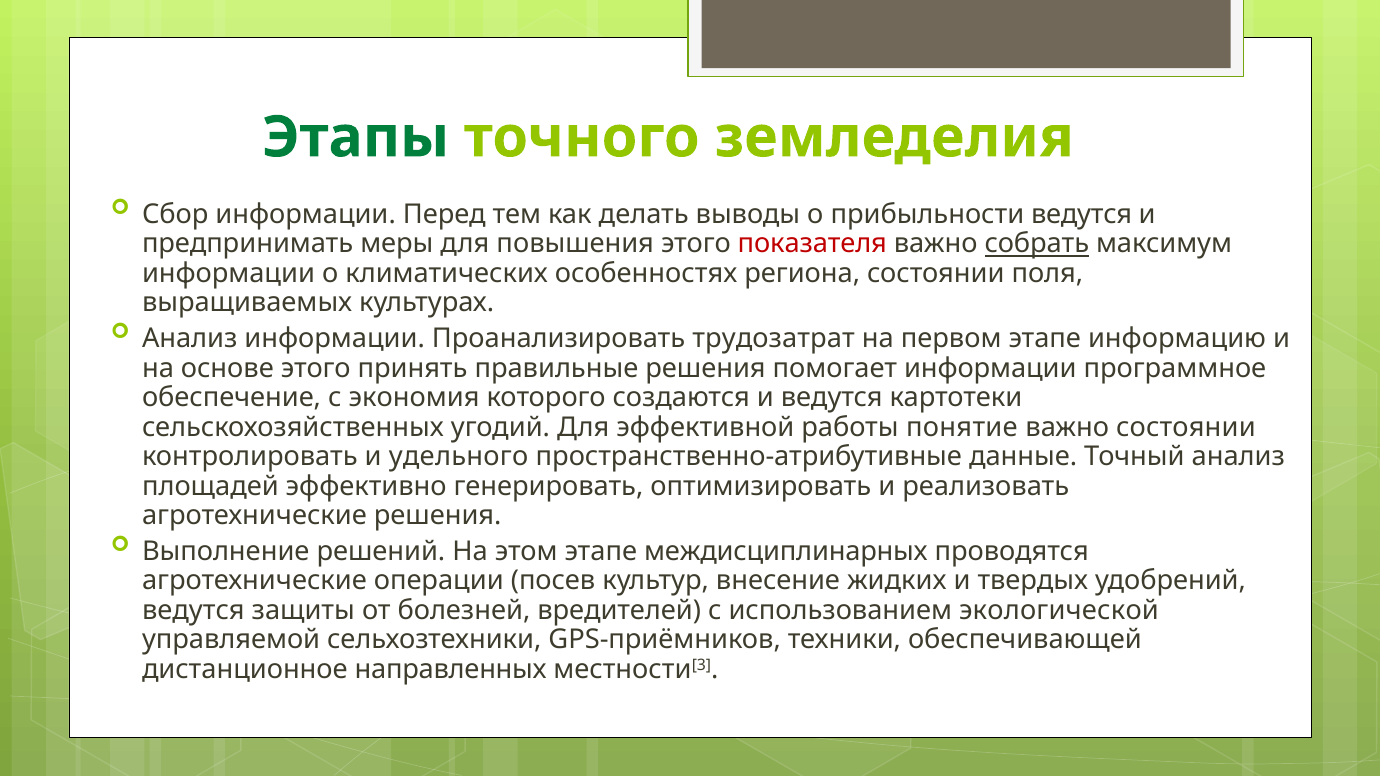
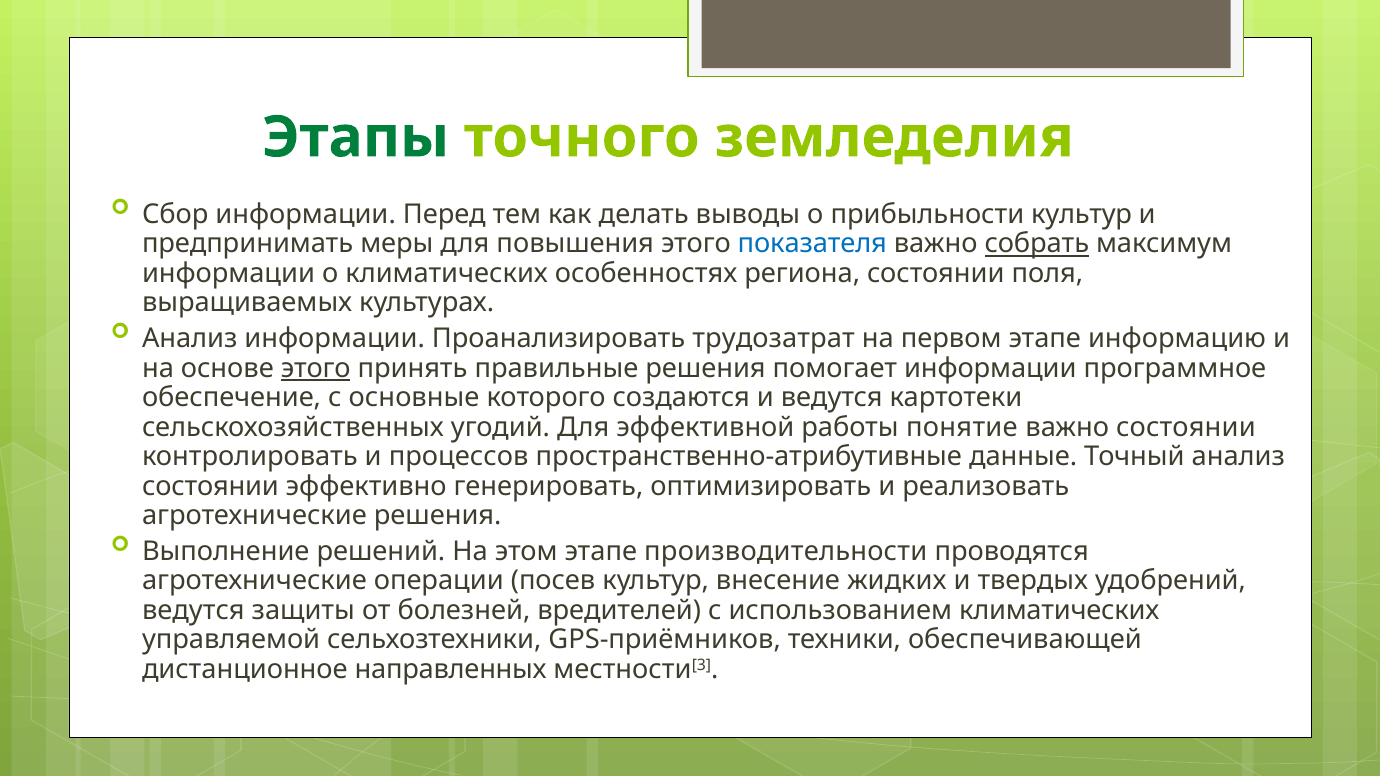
прибыльности ведутся: ведутся -> культур
показателя colour: red -> blue
этого at (316, 368) underline: none -> present
экономия: экономия -> основные
удельного: удельного -> процессов
площадей at (210, 486): площадей -> состоянии
междисциплинарных: междисциплинарных -> производительности
использованием экологической: экологической -> климатических
